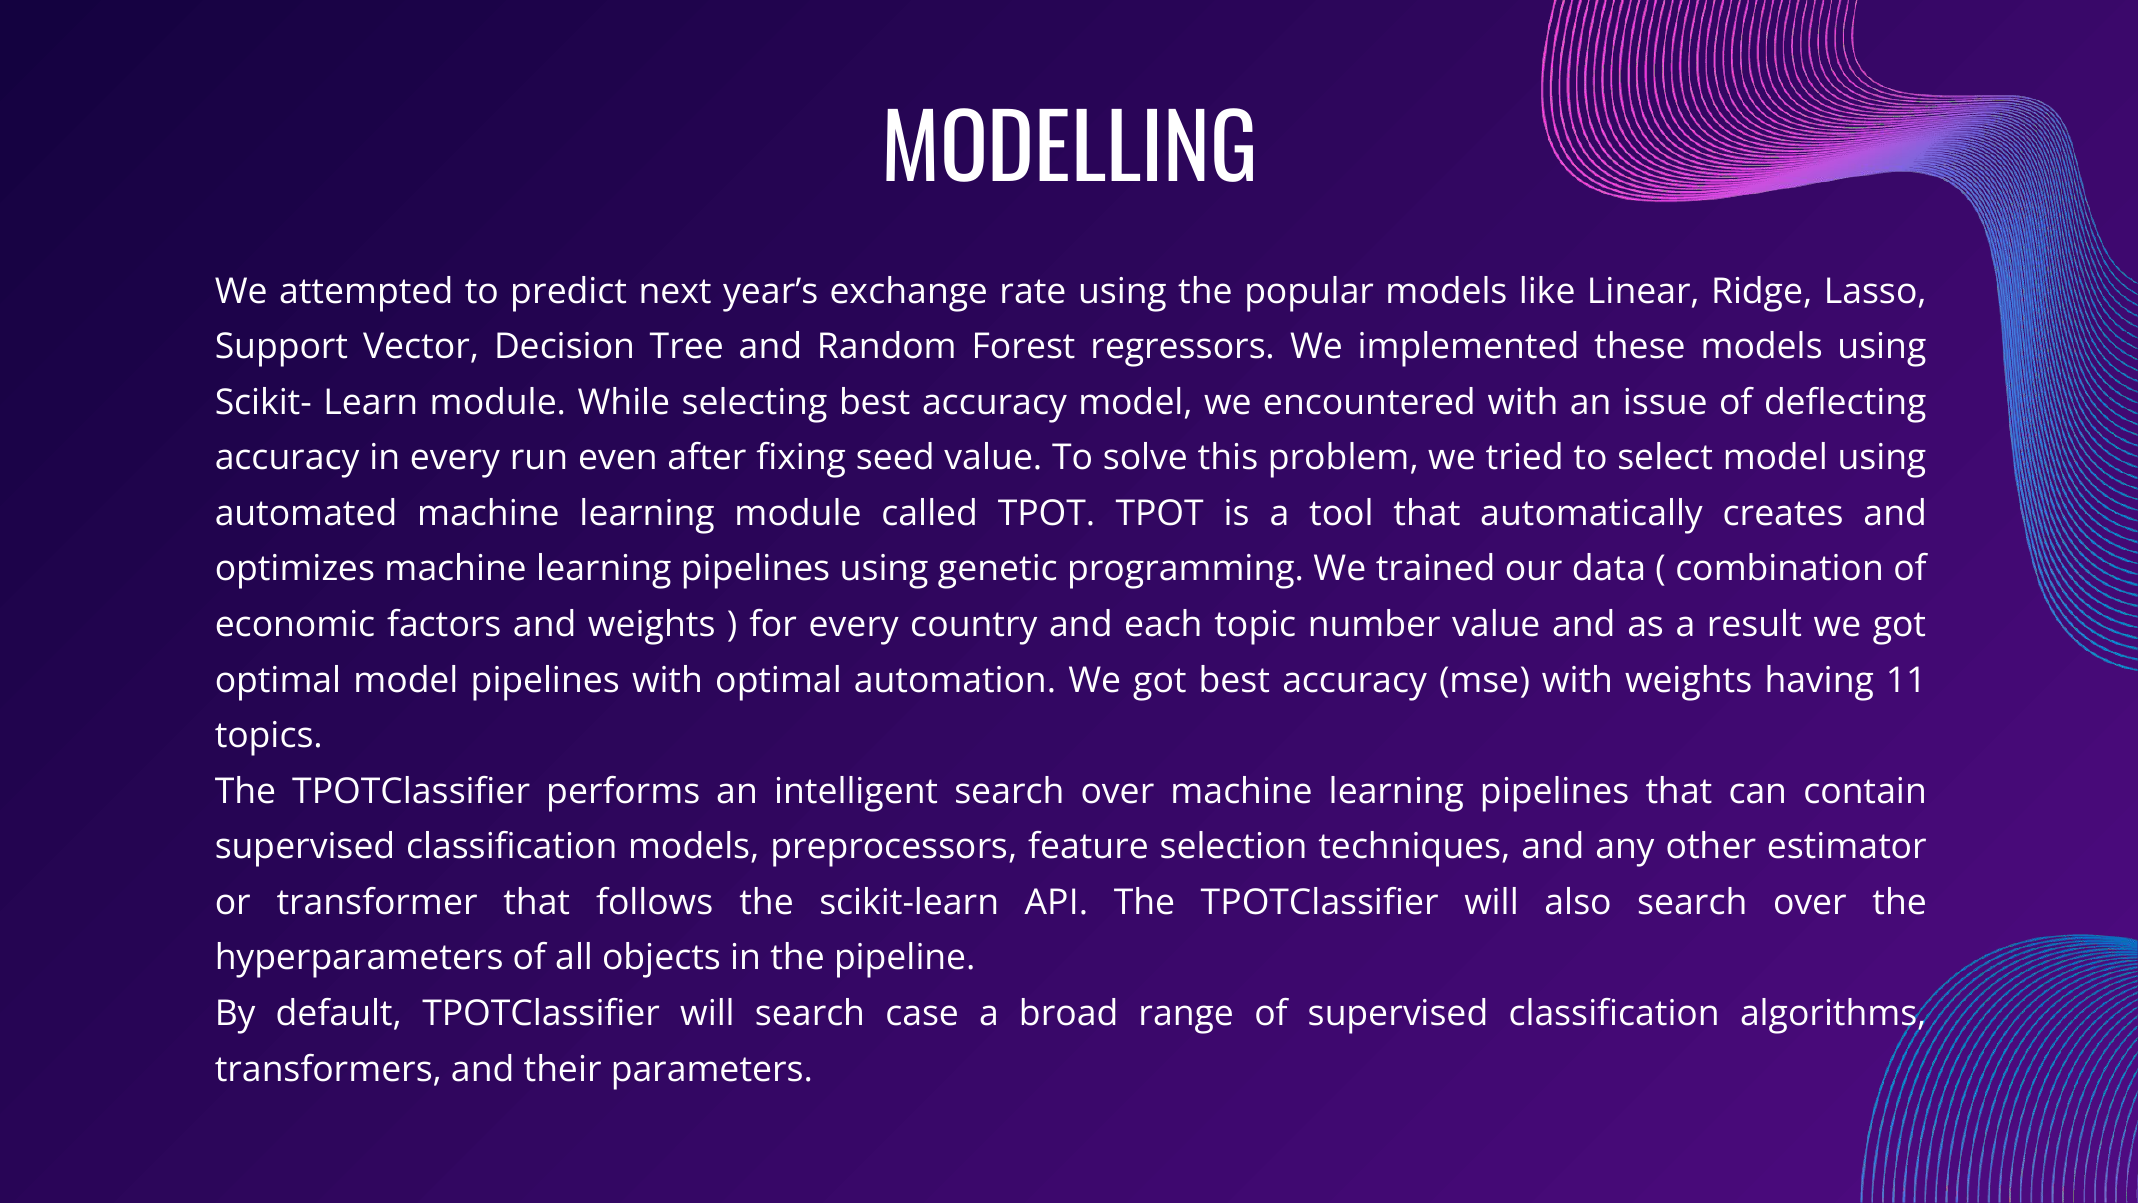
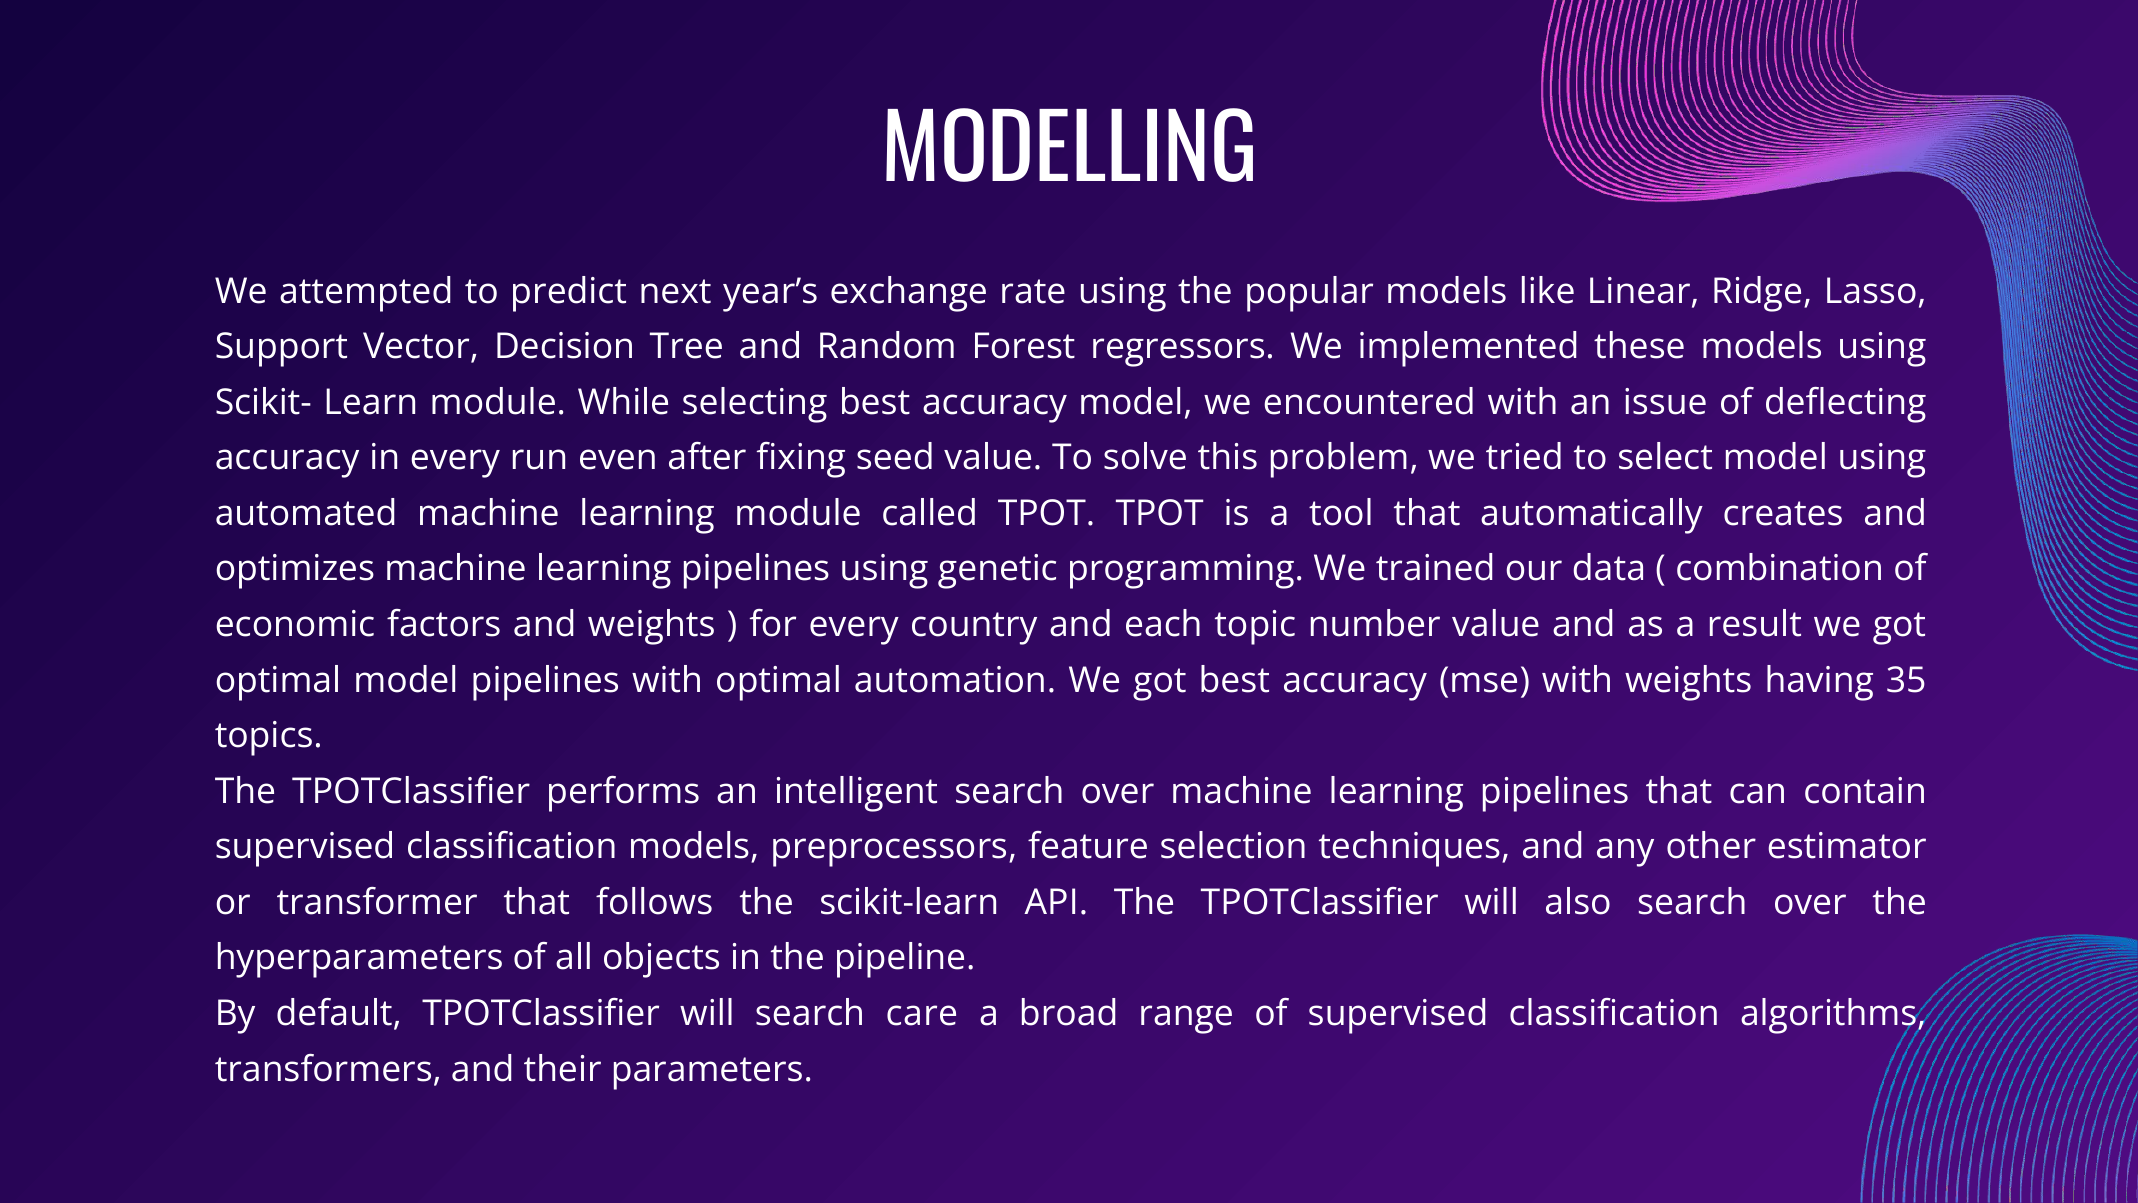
11: 11 -> 35
case: case -> care
